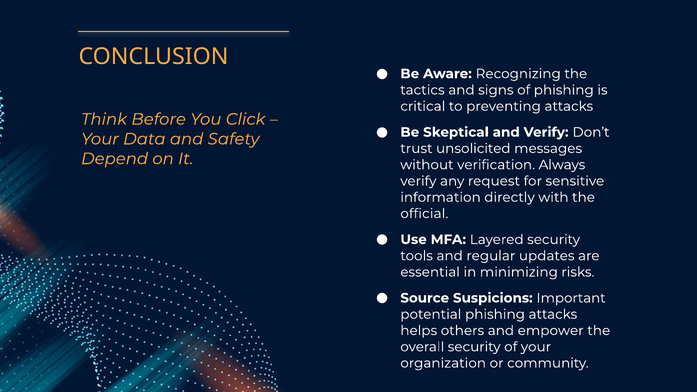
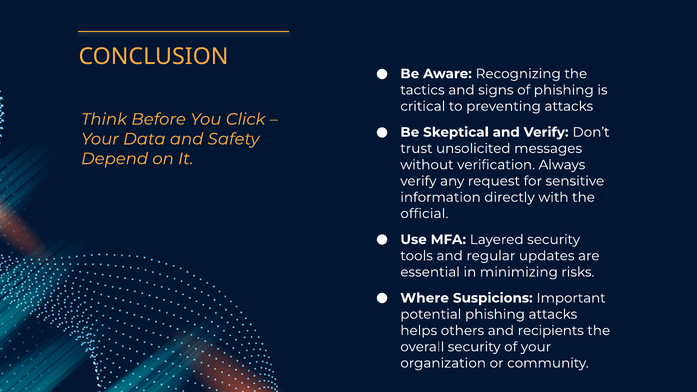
Source: Source -> Where
empower: empower -> recipients
